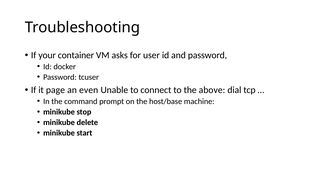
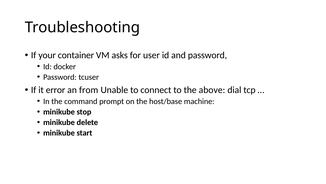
page: page -> error
even: even -> from
